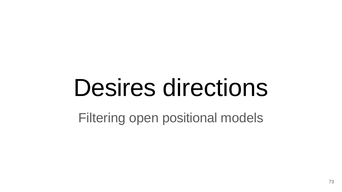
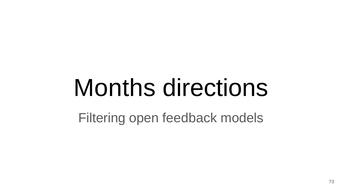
Desires: Desires -> Months
positional: positional -> feedback
